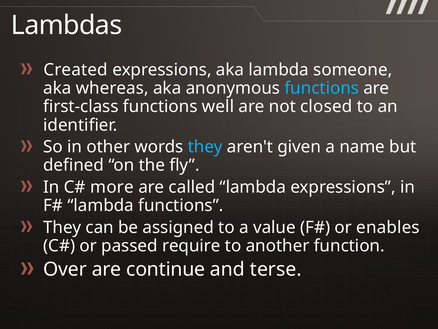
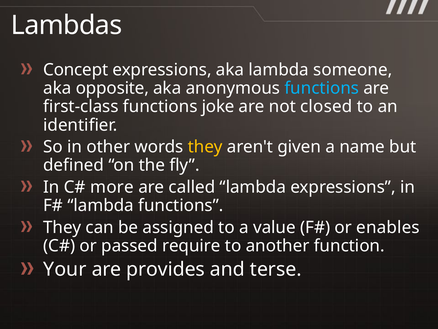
Created: Created -> Concept
whereas: whereas -> opposite
well: well -> joke
they at (205, 147) colour: light blue -> yellow
Over: Over -> Your
continue: continue -> provides
